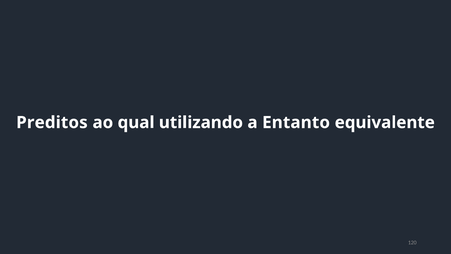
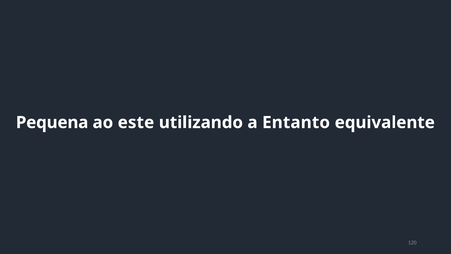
Preditos: Preditos -> Pequena
qual: qual -> este
